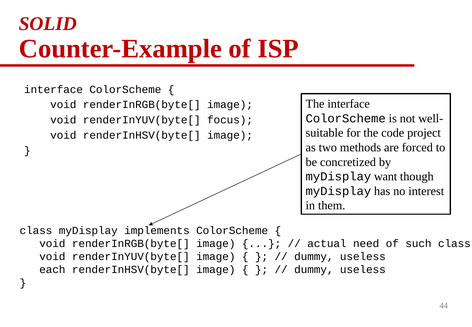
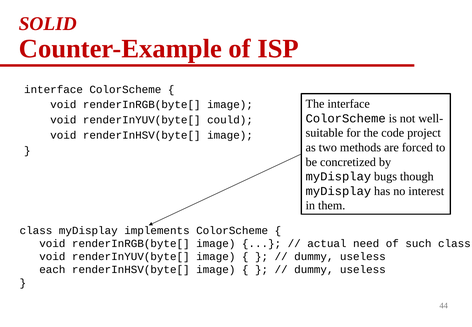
focus: focus -> could
want: want -> bugs
